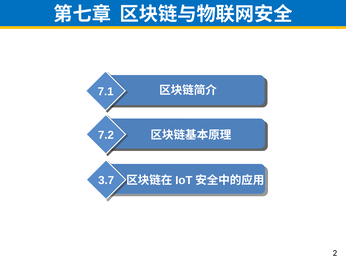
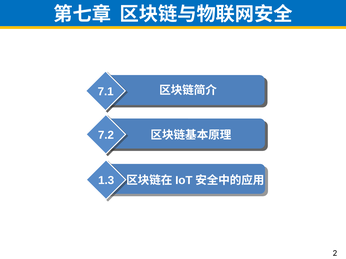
3.7: 3.7 -> 1.3
